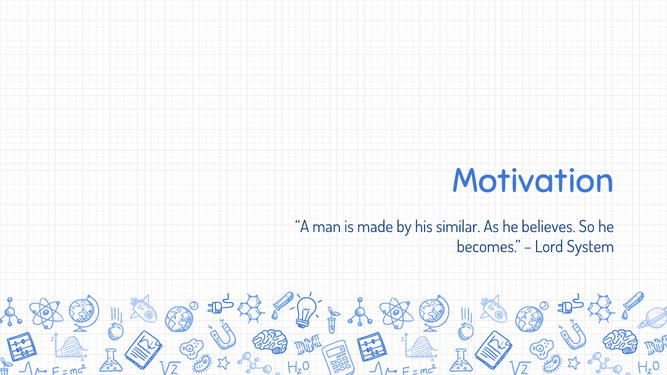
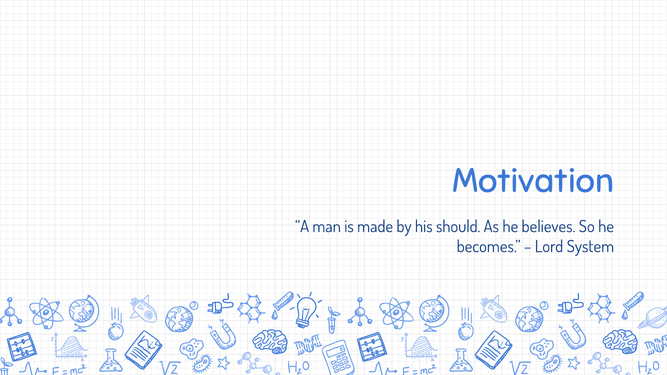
similar: similar -> should
